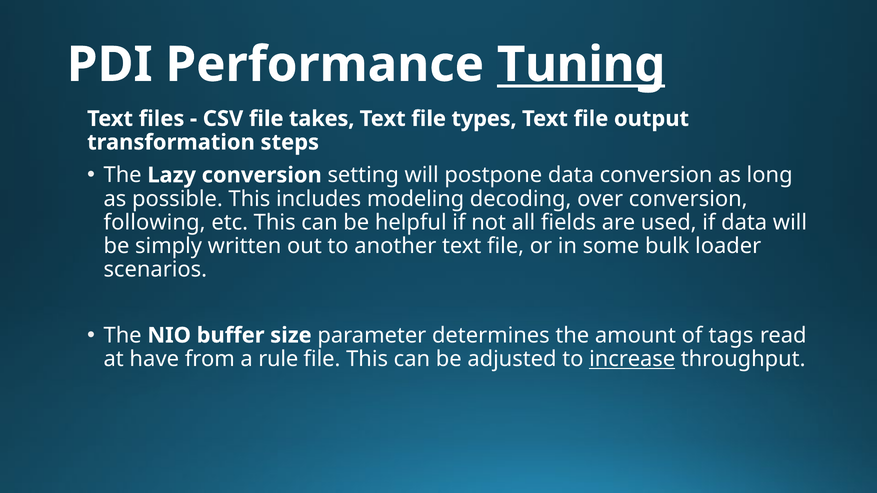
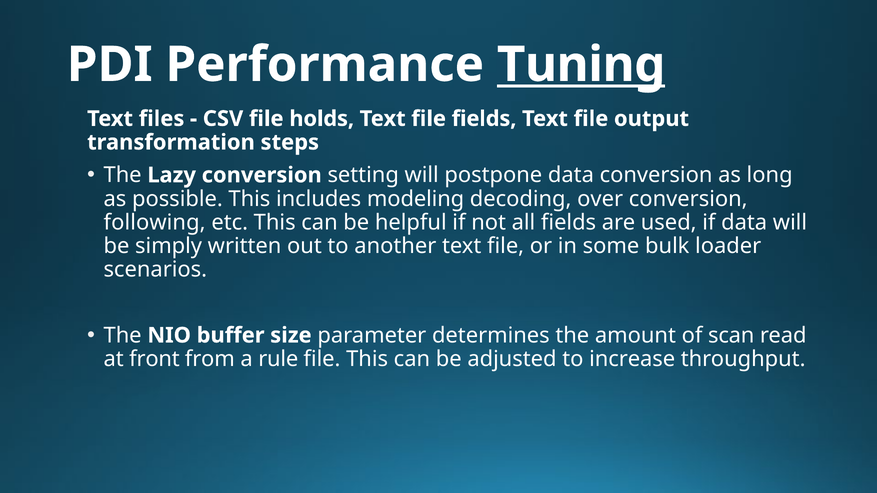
takes: takes -> holds
file types: types -> fields
tags: tags -> scan
have: have -> front
increase underline: present -> none
